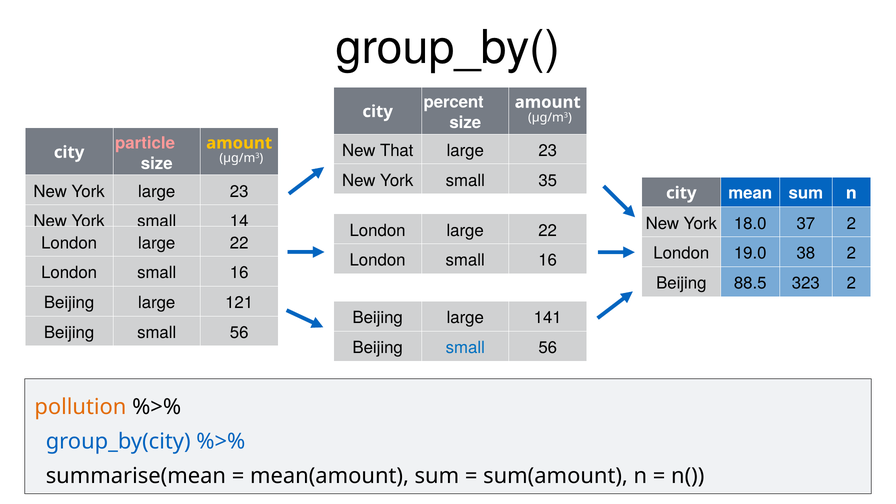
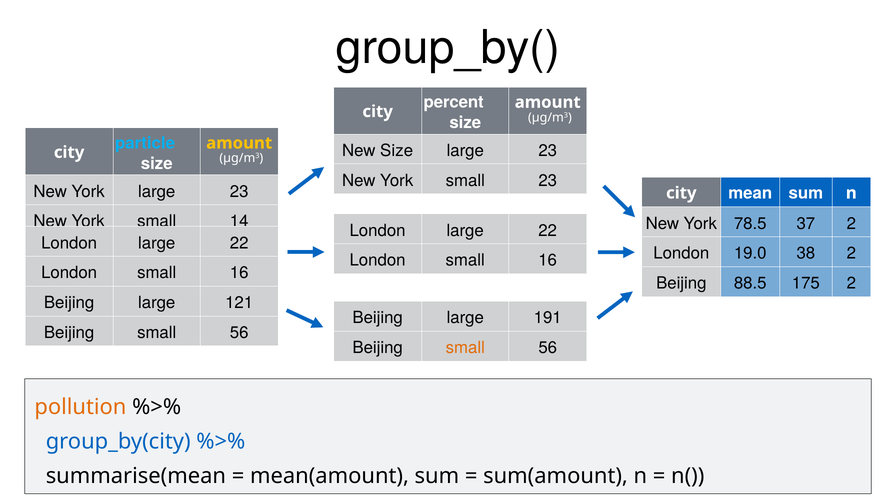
particle colour: pink -> light blue
New That: That -> Size
small 35: 35 -> 23
18.0: 18.0 -> 78.5
323: 323 -> 175
141: 141 -> 191
small at (465, 348) colour: blue -> orange
